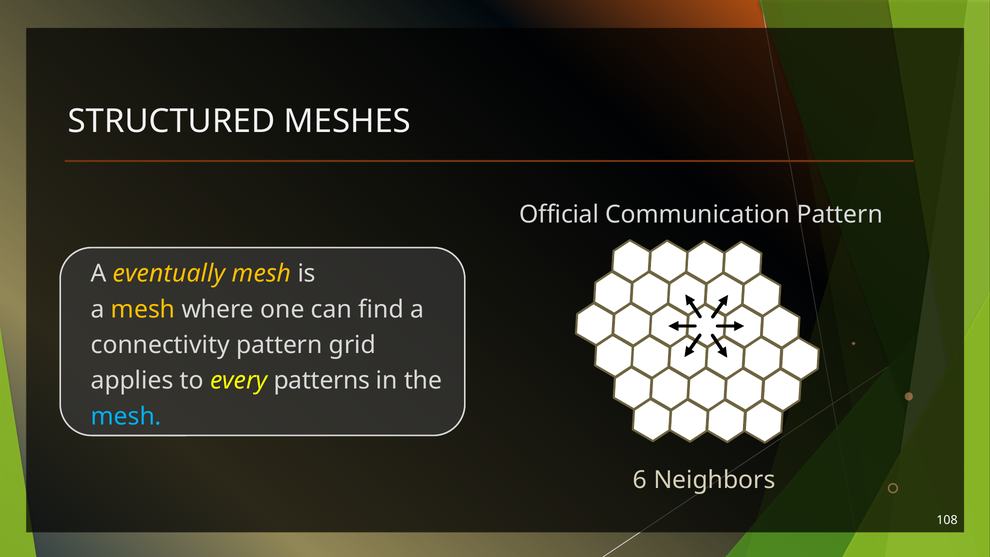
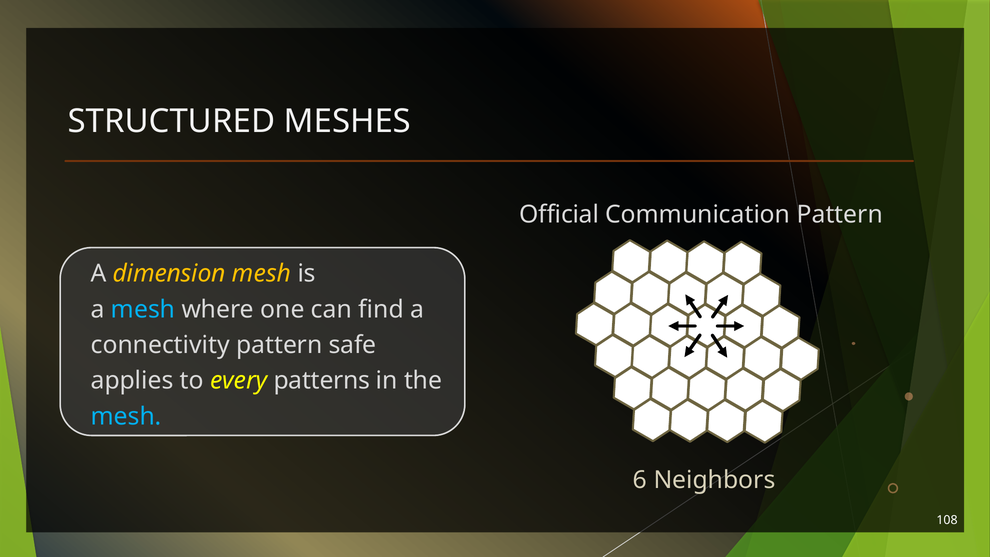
eventually: eventually -> dimension
mesh at (143, 309) colour: yellow -> light blue
grid: grid -> safe
